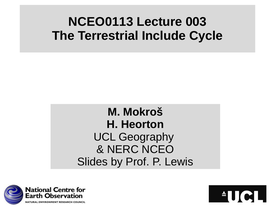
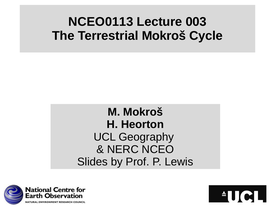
Terrestrial Include: Include -> Mokroš
